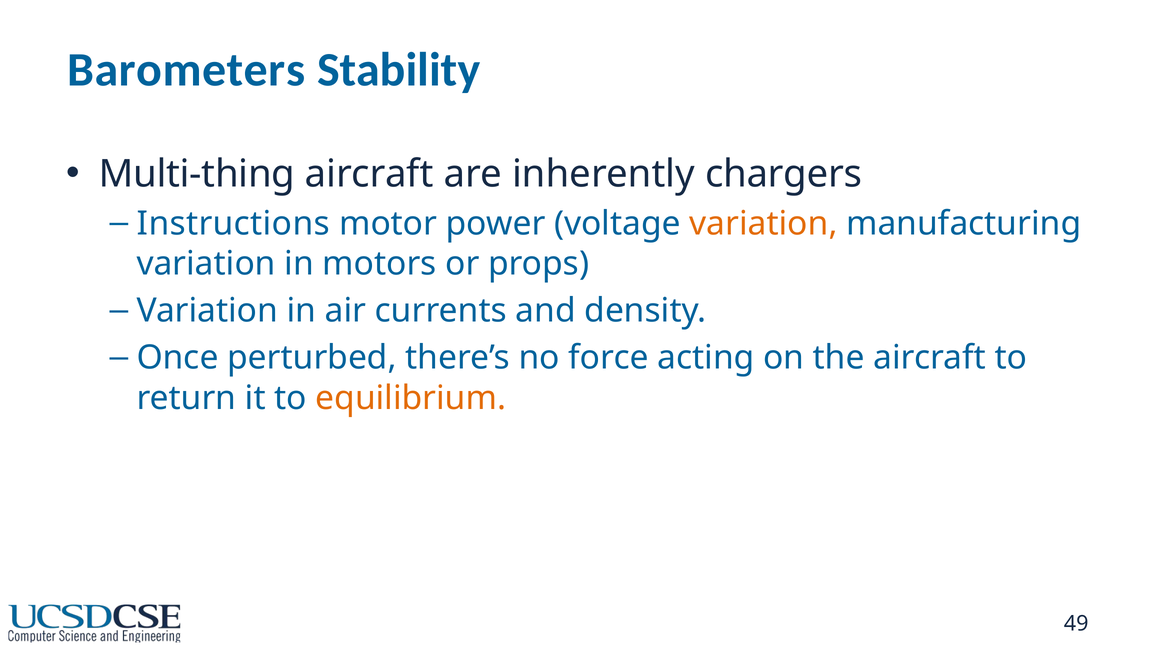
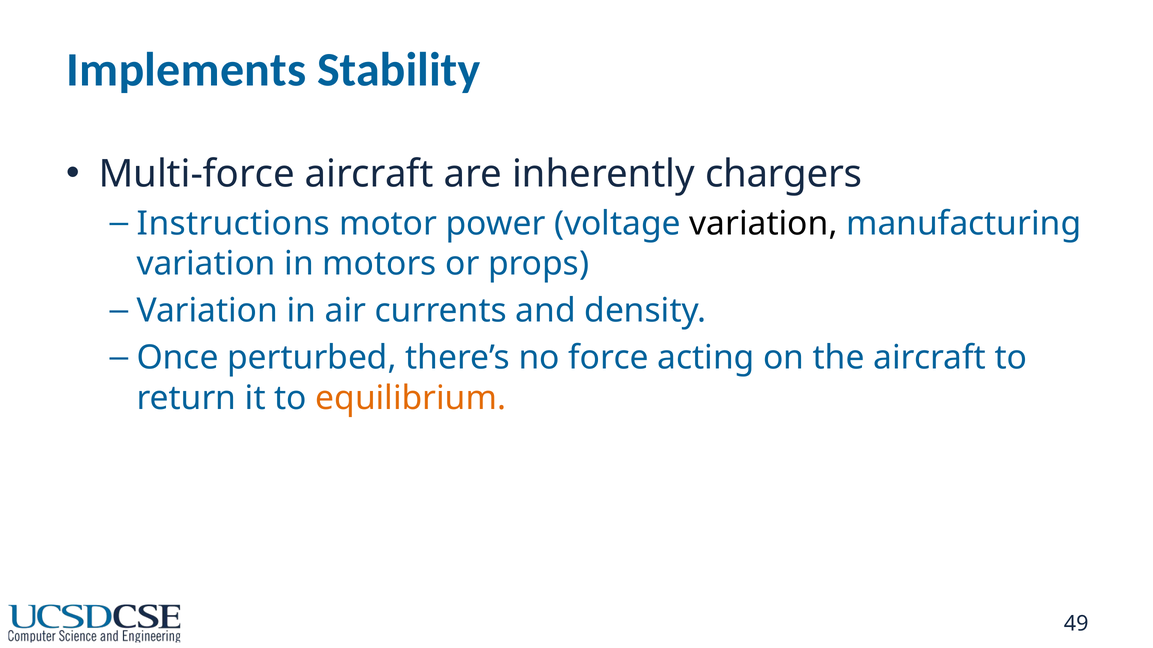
Barometers: Barometers -> Implements
Multi-thing: Multi-thing -> Multi-force
variation at (763, 224) colour: orange -> black
